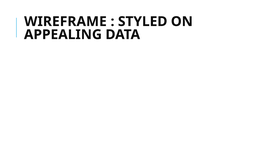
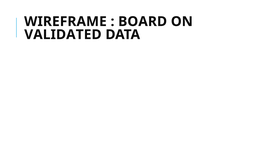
STYLED: STYLED -> BOARD
APPEALING: APPEALING -> VALIDATED
